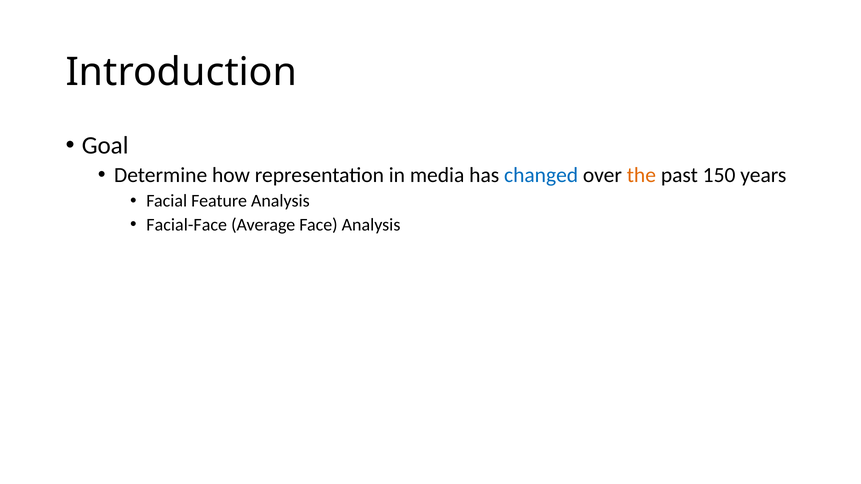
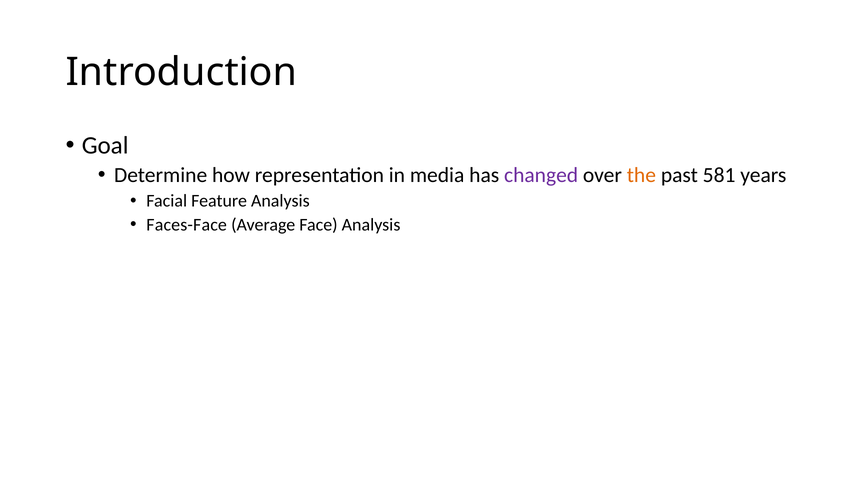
changed colour: blue -> purple
150: 150 -> 581
Facial-Face: Facial-Face -> Faces-Face
